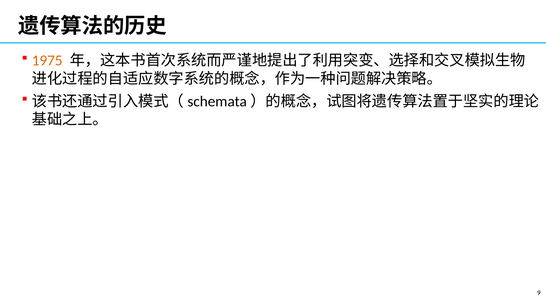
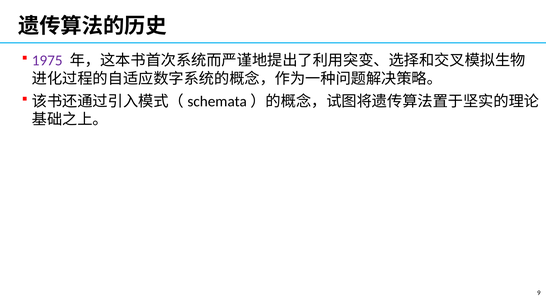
1975 colour: orange -> purple
